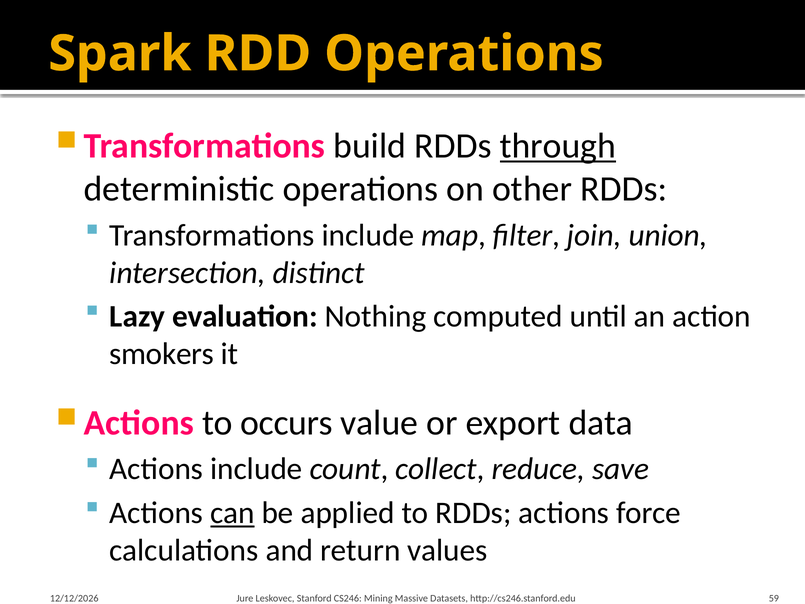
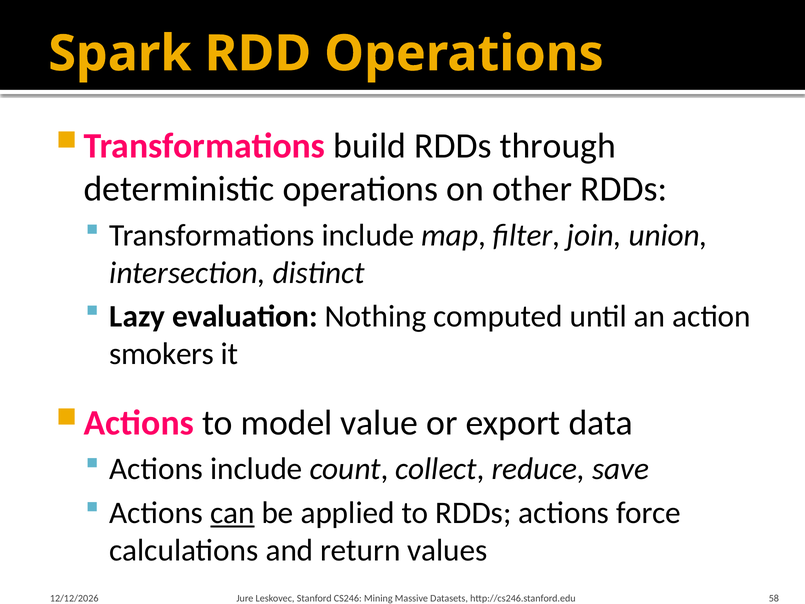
through underline: present -> none
occurs: occurs -> model
59: 59 -> 58
